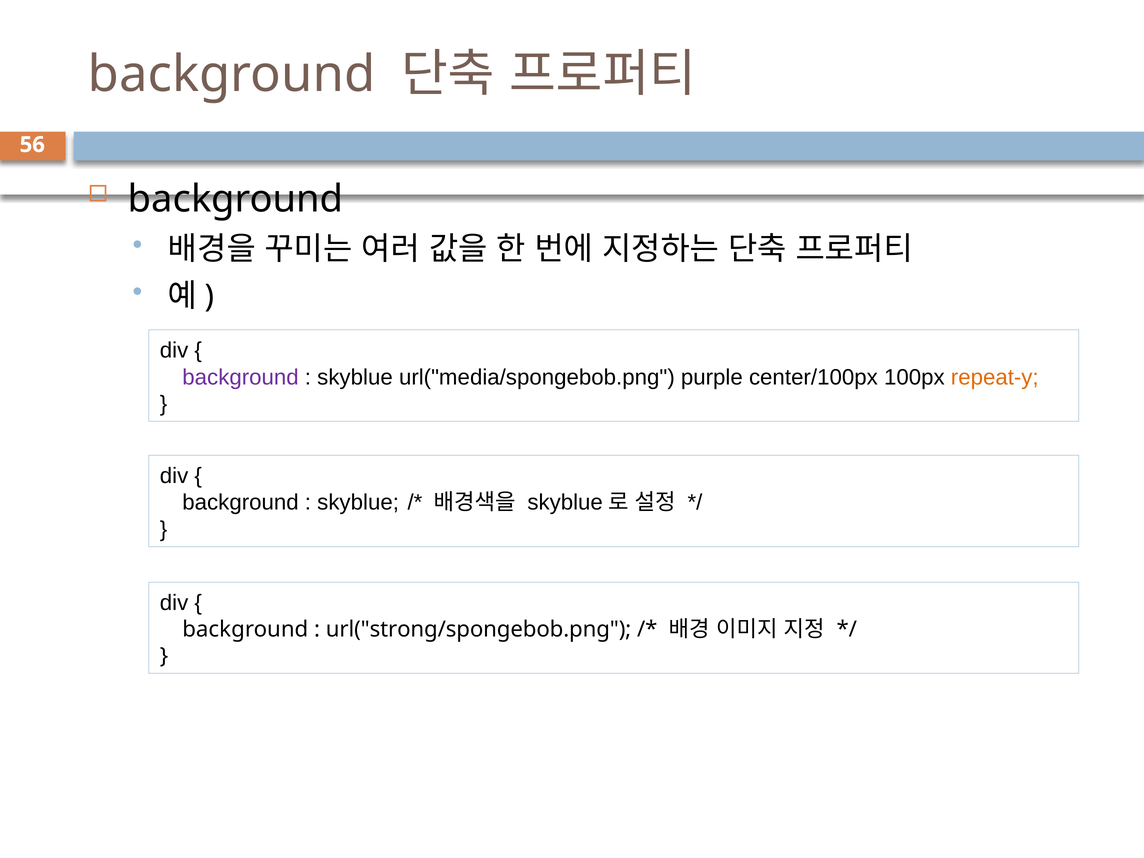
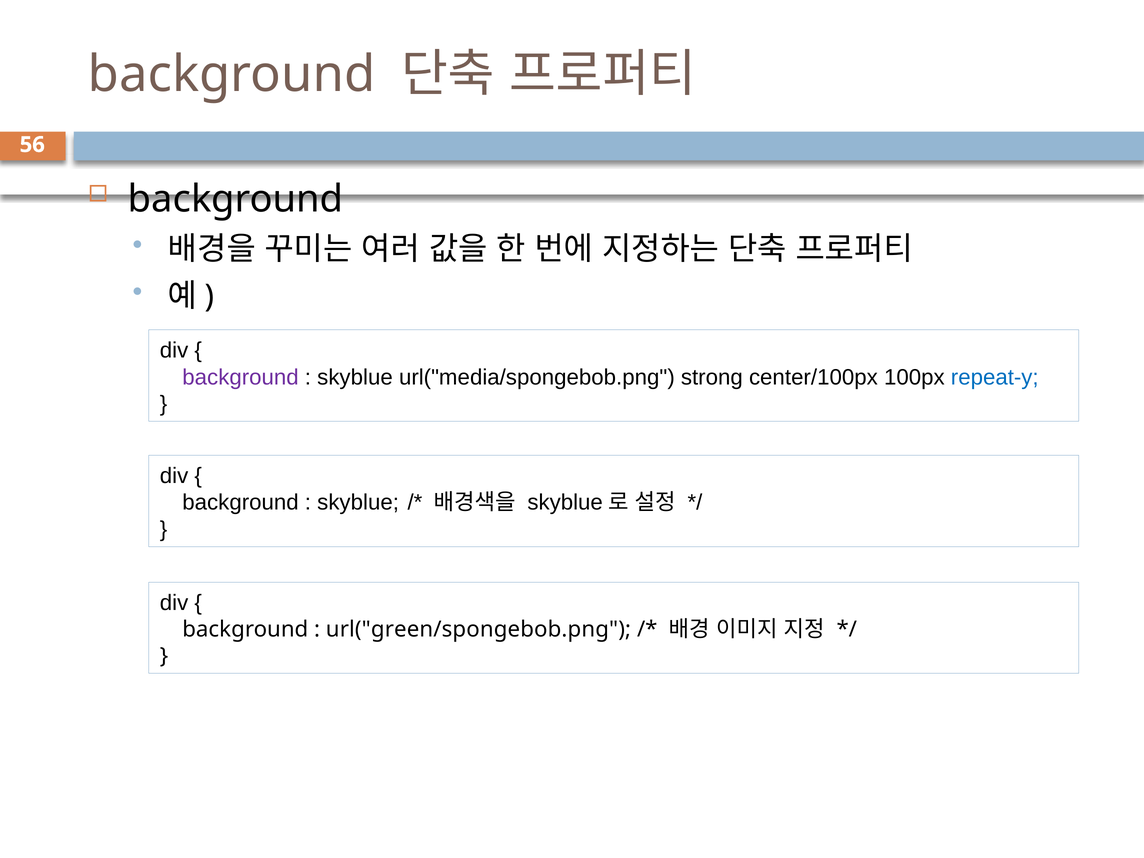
purple: purple -> strong
repeat-y colour: orange -> blue
url("strong/spongebob.png: url("strong/spongebob.png -> url("green/spongebob.png
